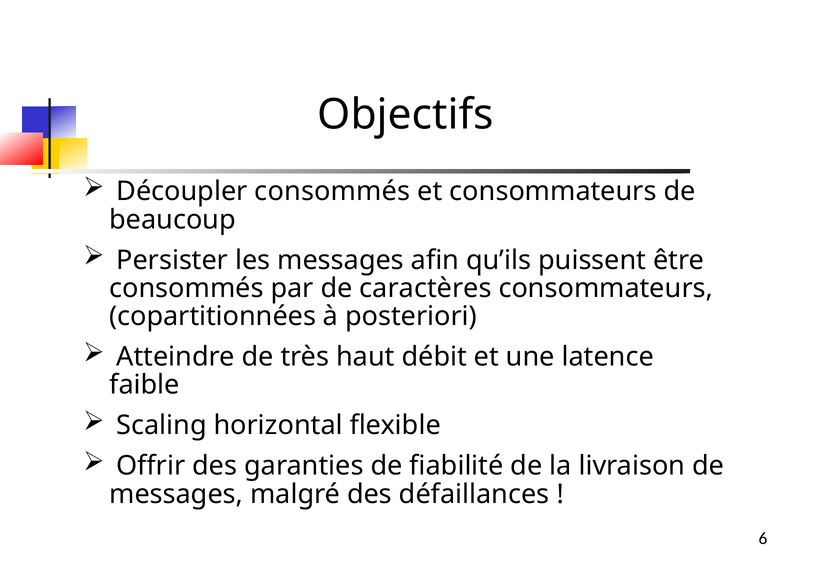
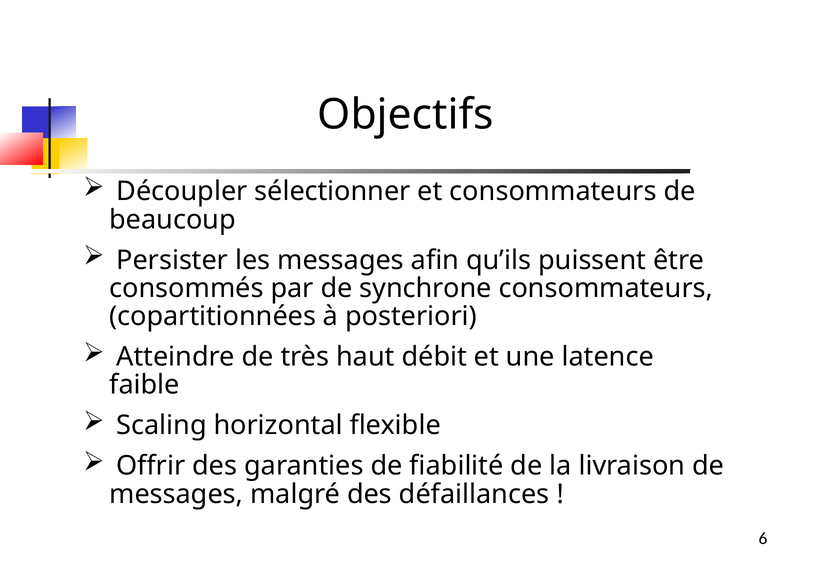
Découpler consommés: consommés -> sélectionner
caractères: caractères -> synchrone
